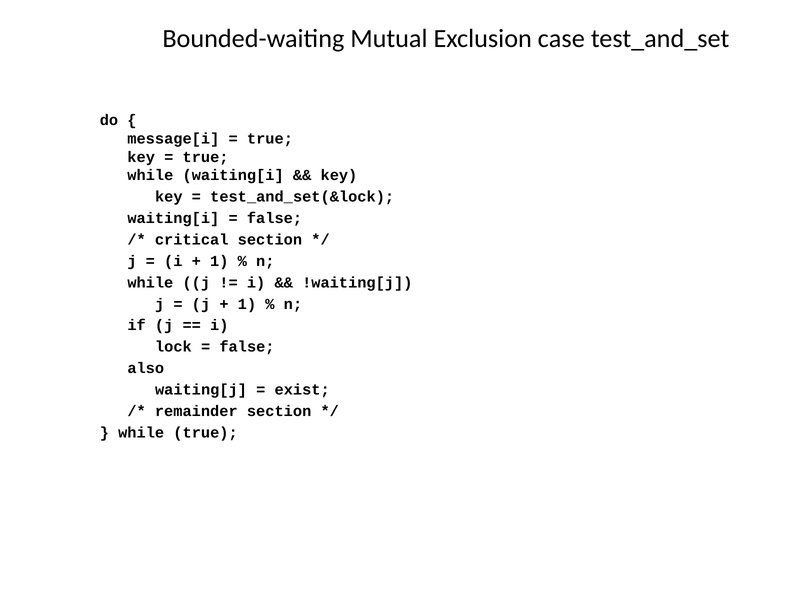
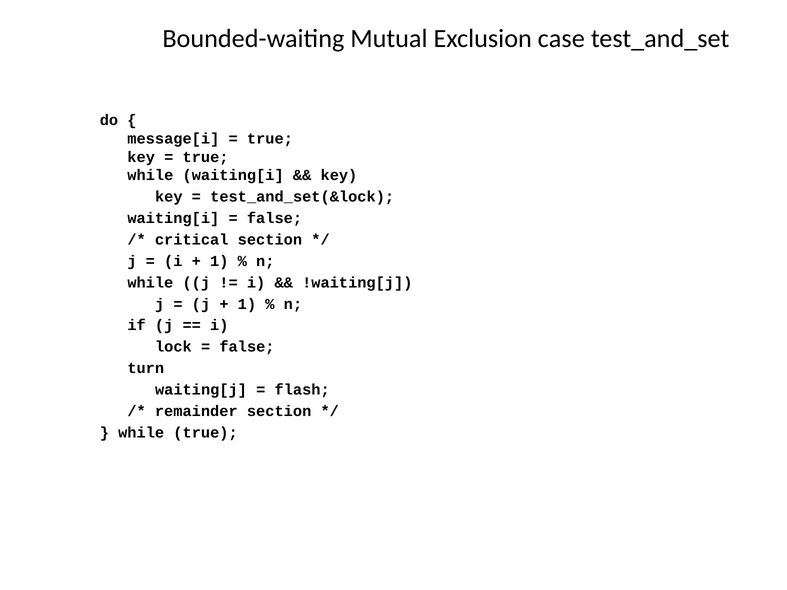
also: also -> turn
exist: exist -> flash
